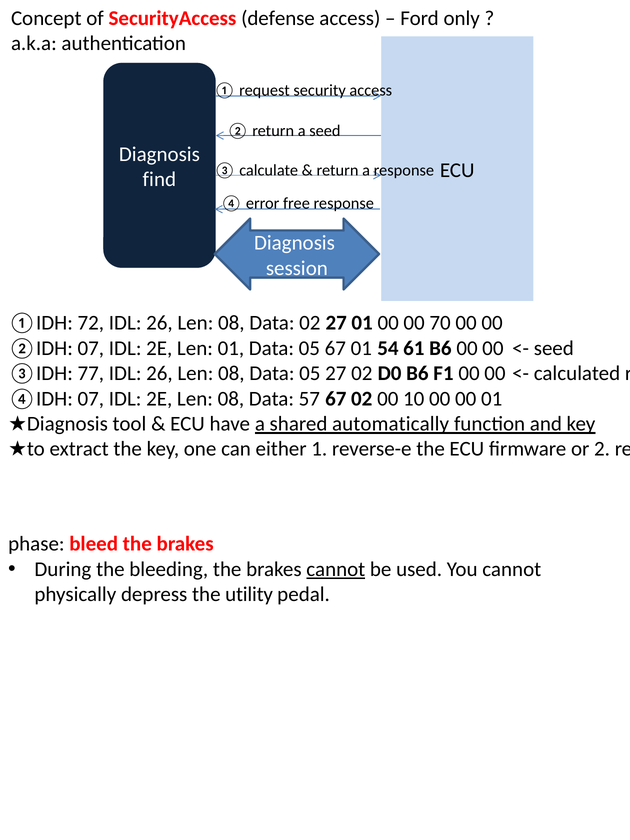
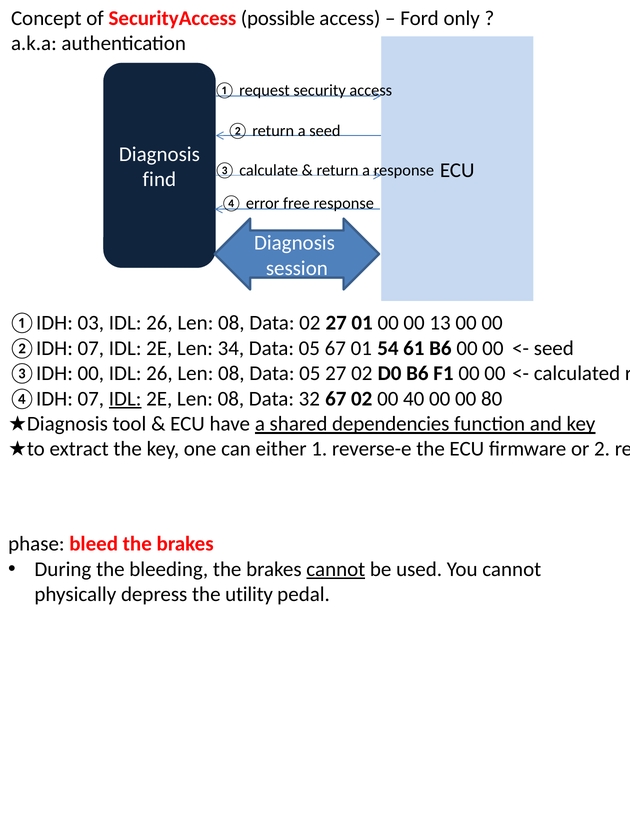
defense: defense -> possible
72: 72 -> 03
70: 70 -> 13
Len 01: 01 -> 34
③IDH 77: 77 -> 00
IDL at (125, 399) underline: none -> present
57: 57 -> 32
10: 10 -> 40
00 01: 01 -> 80
automatically: automatically -> dependencies
